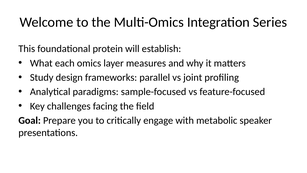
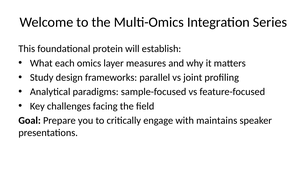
metabolic: metabolic -> maintains
